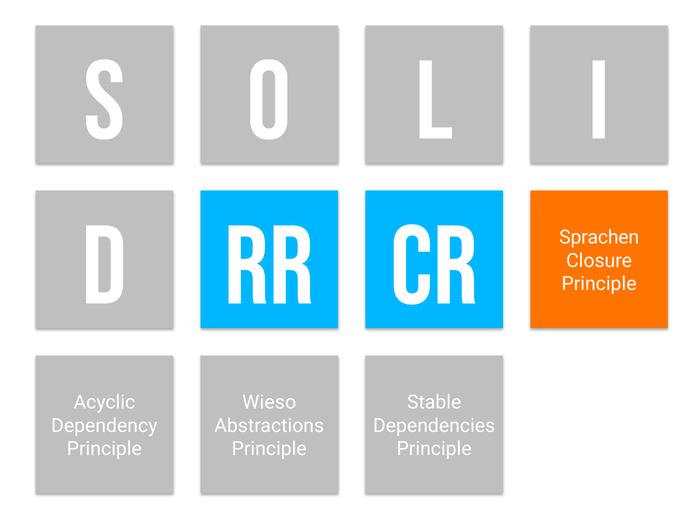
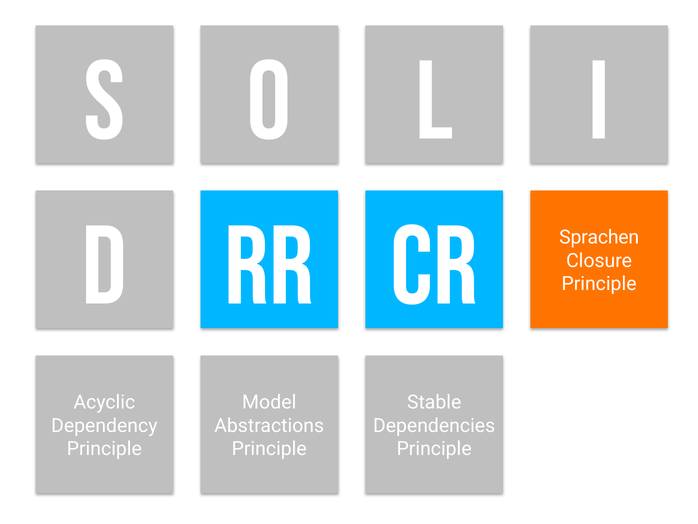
Wieso: Wieso -> Model
